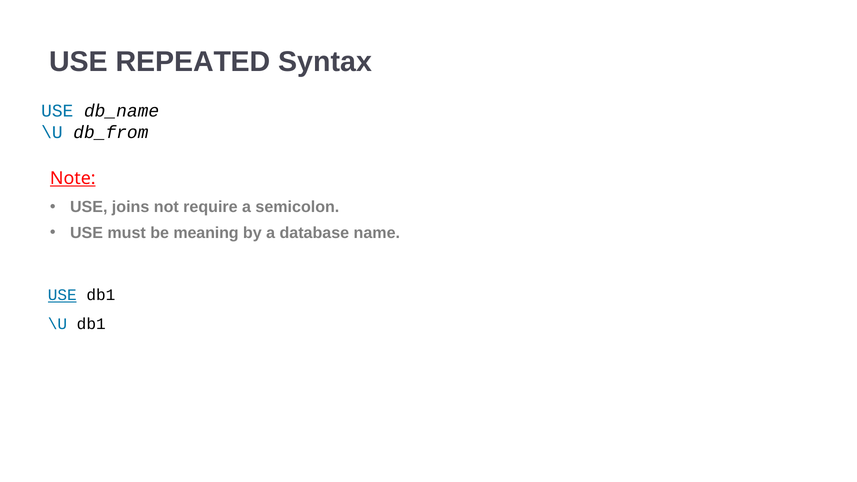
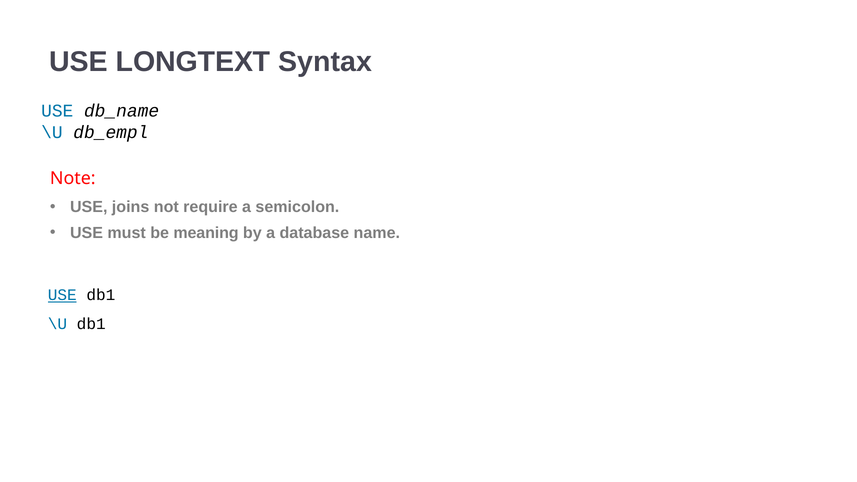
REPEATED: REPEATED -> LONGTEXT
db_from: db_from -> db_empl
Note underline: present -> none
